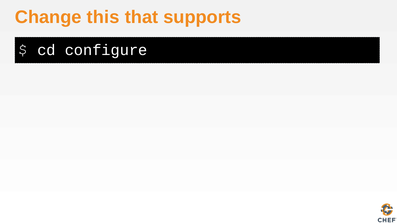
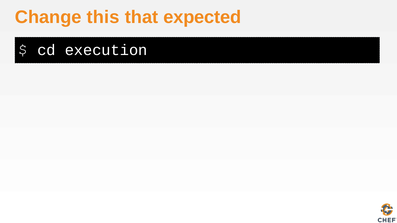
supports: supports -> expected
configure: configure -> execution
